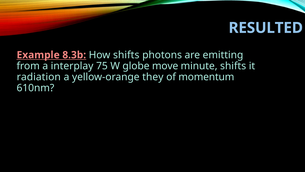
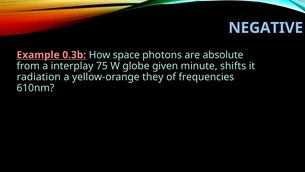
RESULTED: RESULTED -> NEGATIVE
8.3b: 8.3b -> 0.3b
How shifts: shifts -> space
emitting: emitting -> absolute
move: move -> given
momentum: momentum -> frequencies
